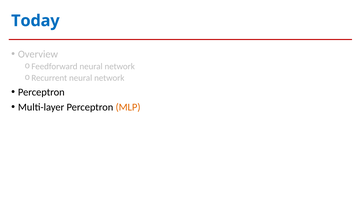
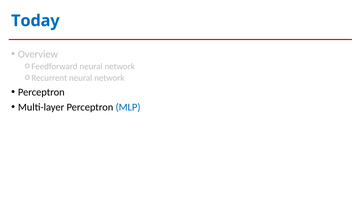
MLP colour: orange -> blue
